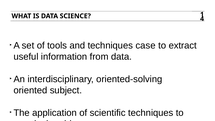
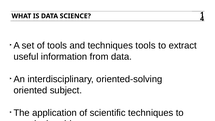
techniques case: case -> tools
